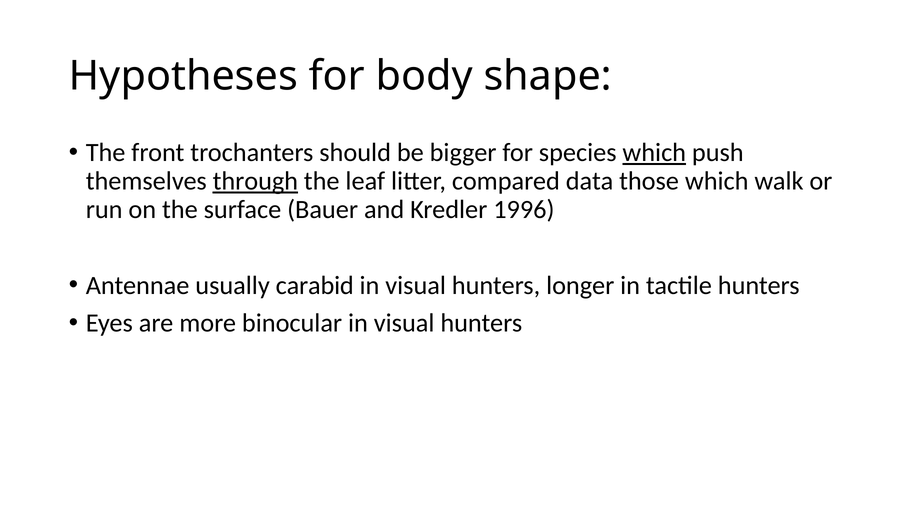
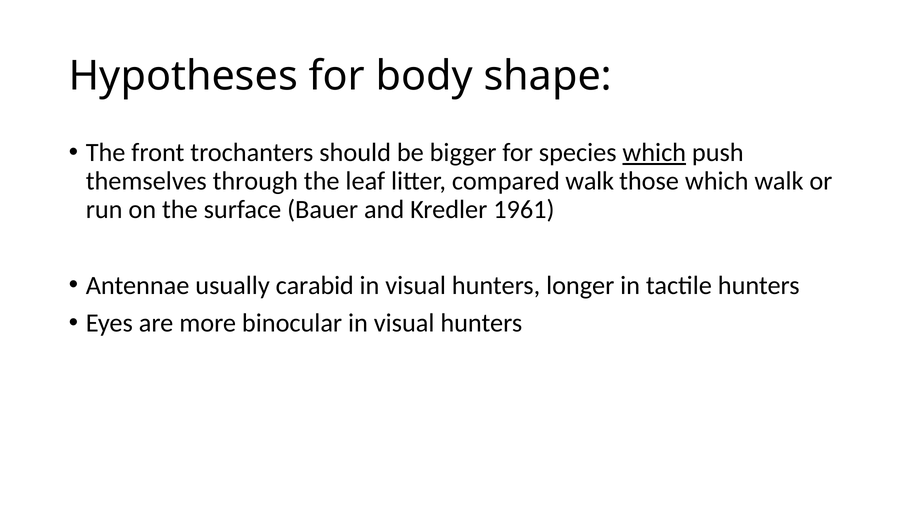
through underline: present -> none
compared data: data -> walk
1996: 1996 -> 1961
